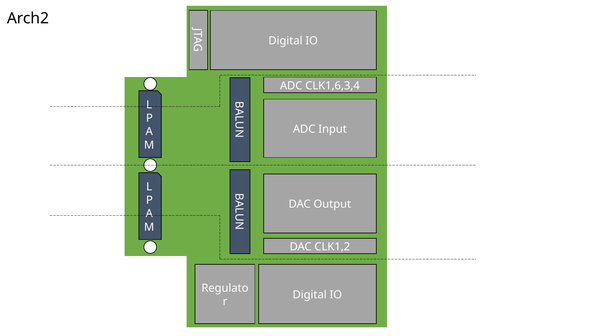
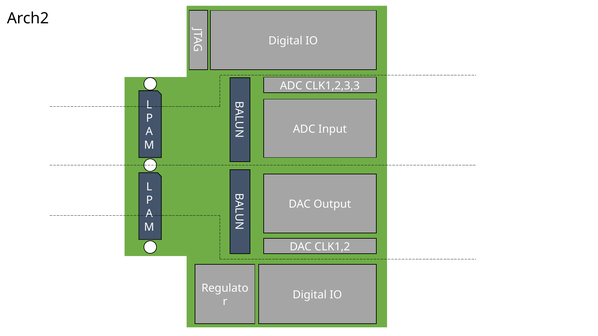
CLK1,6,3,4: CLK1,6,3,4 -> CLK1,2,3,3
